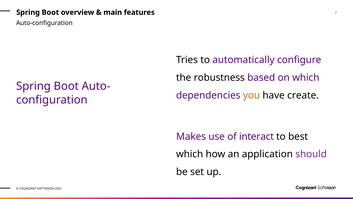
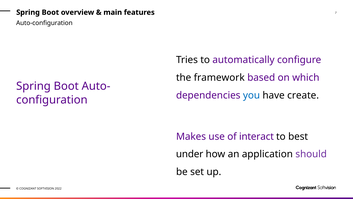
robustness: robustness -> framework
you colour: orange -> blue
which at (190, 154): which -> under
